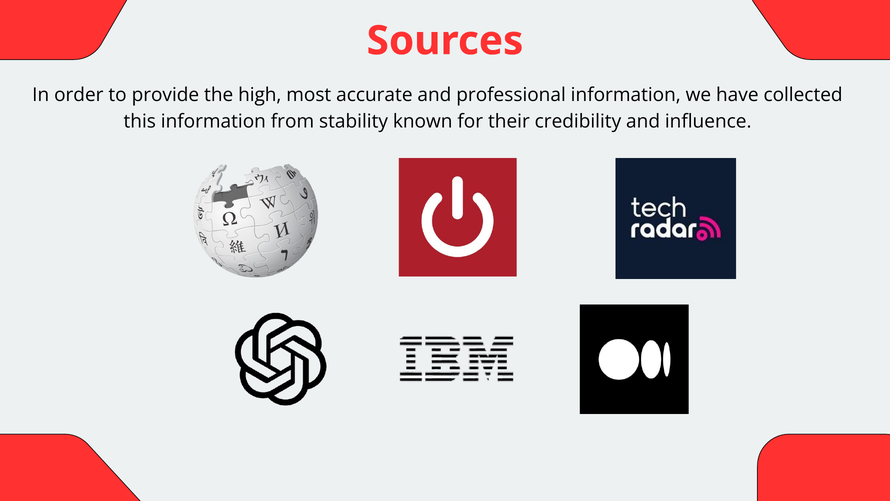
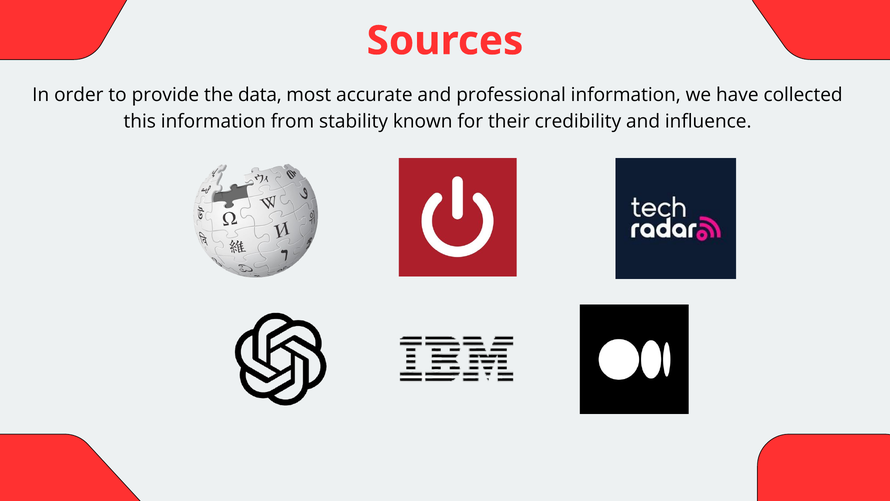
high: high -> data
